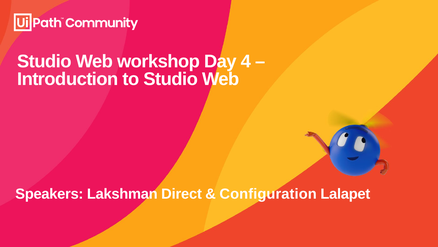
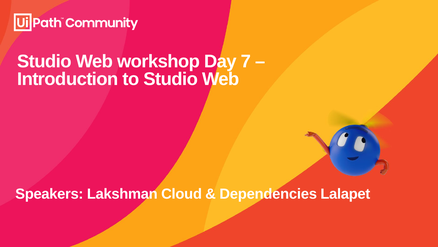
4: 4 -> 7
Direct: Direct -> Cloud
Configuration: Configuration -> Dependencies
